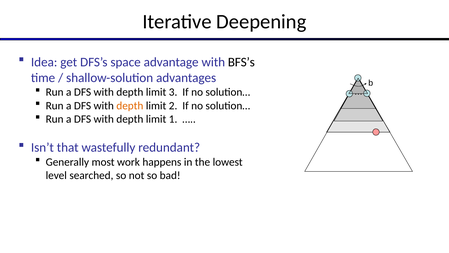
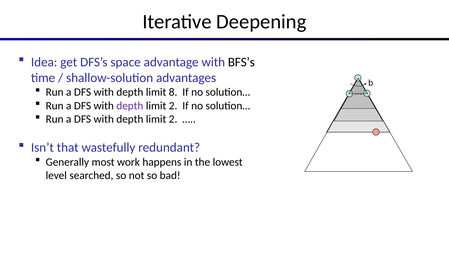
3: 3 -> 8
depth at (130, 106) colour: orange -> purple
1 at (173, 119): 1 -> 2
